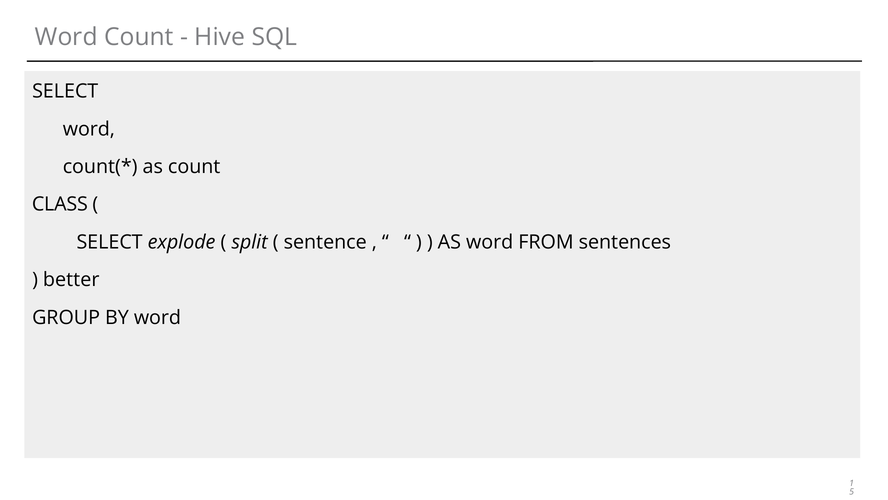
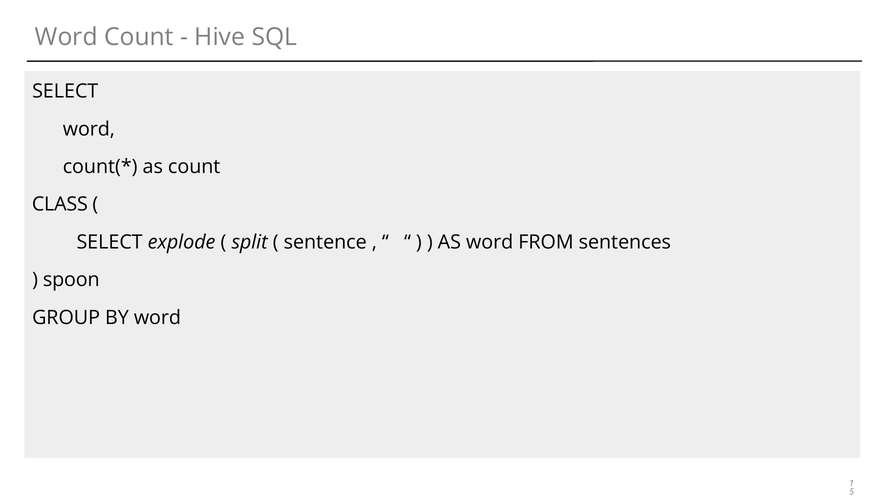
better: better -> spoon
